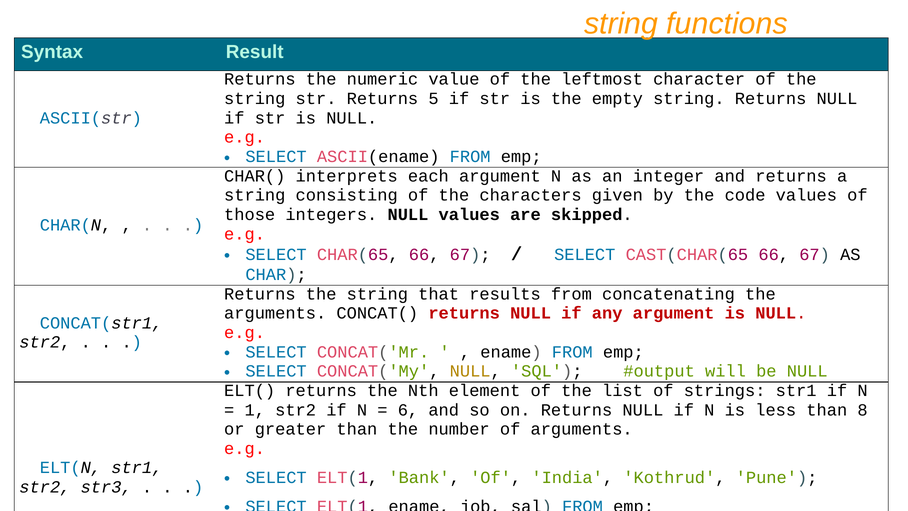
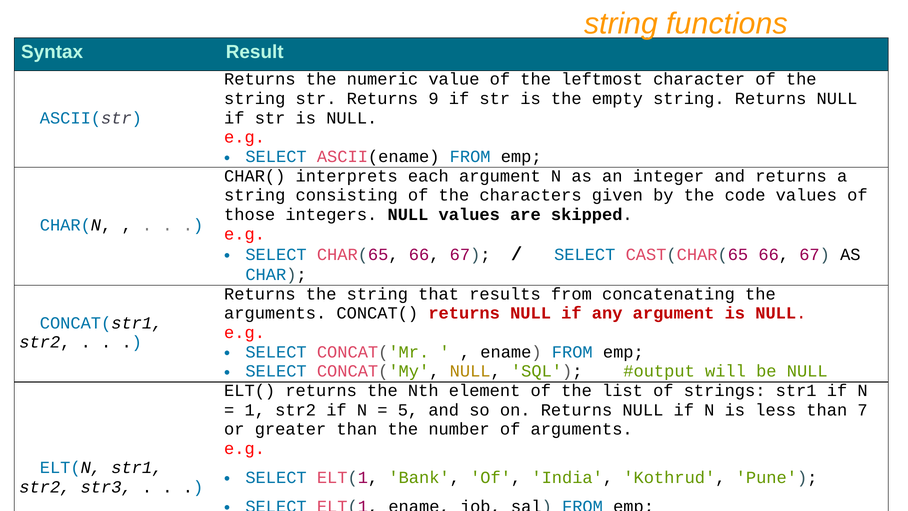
5: 5 -> 9
6: 6 -> 5
8: 8 -> 7
